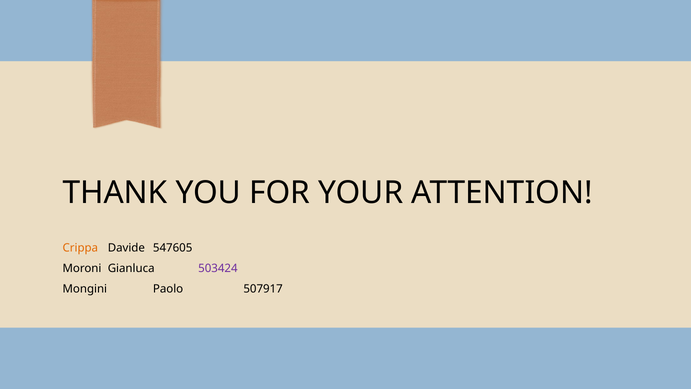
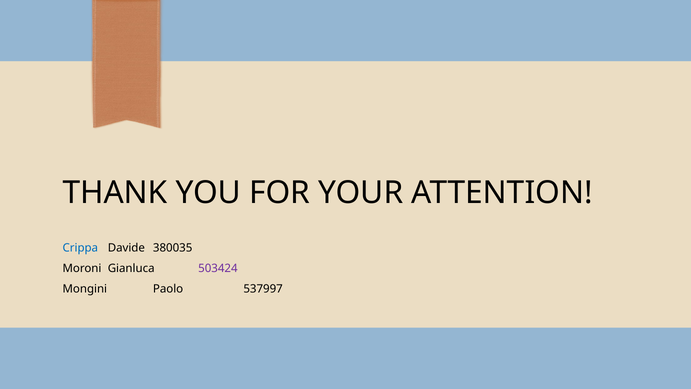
Crippa colour: orange -> blue
547605: 547605 -> 380035
507917: 507917 -> 537997
